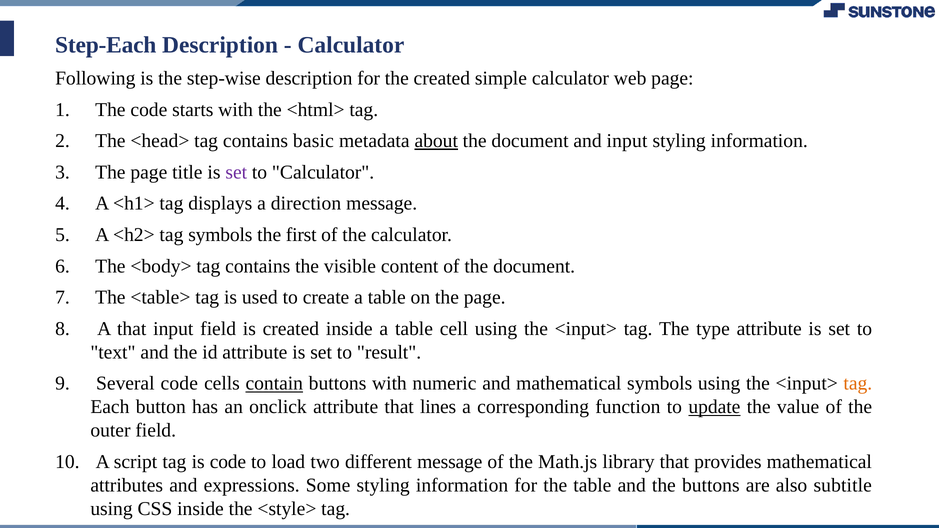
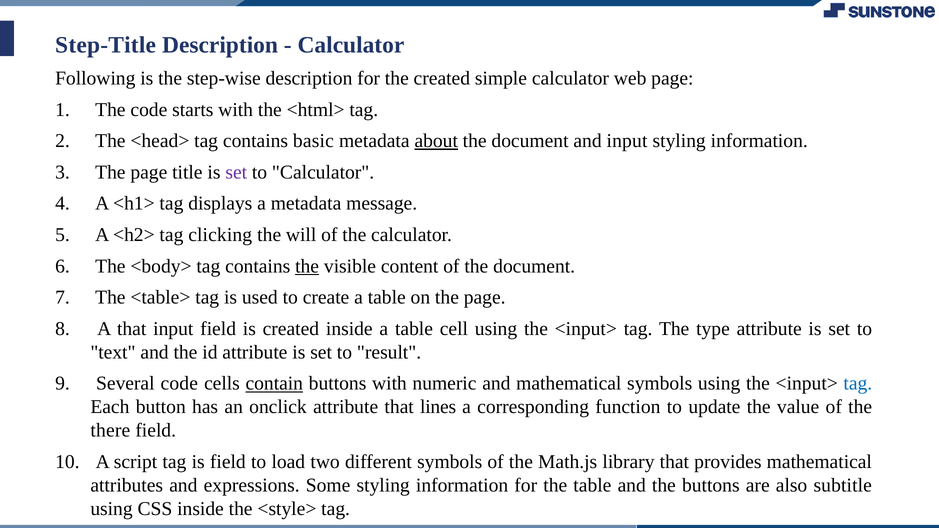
Step-Each: Step-Each -> Step-Title
a direction: direction -> metadata
tag symbols: symbols -> clicking
first: first -> will
the at (307, 266) underline: none -> present
tag at (858, 384) colour: orange -> blue
update underline: present -> none
outer: outer -> there
is code: code -> field
different message: message -> symbols
